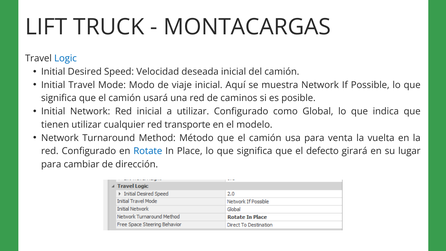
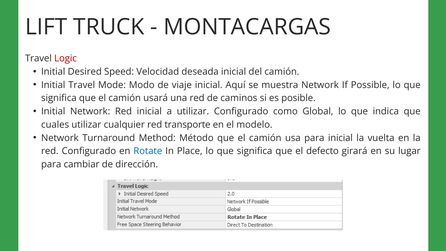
Logic colour: blue -> red
tienen: tienen -> cuales
para venta: venta -> inicial
